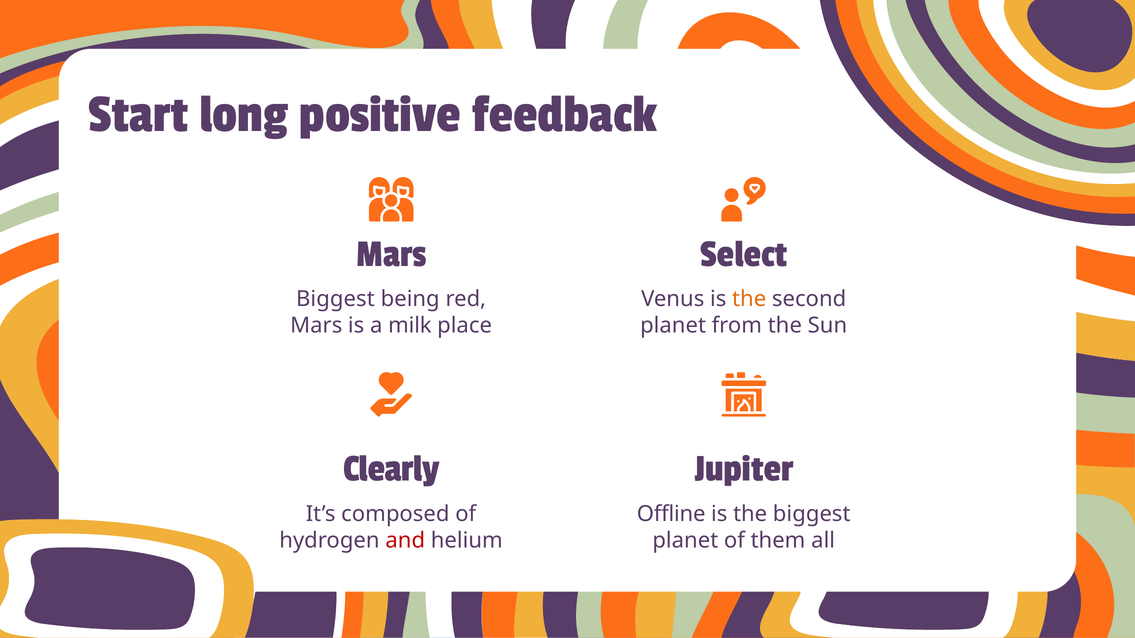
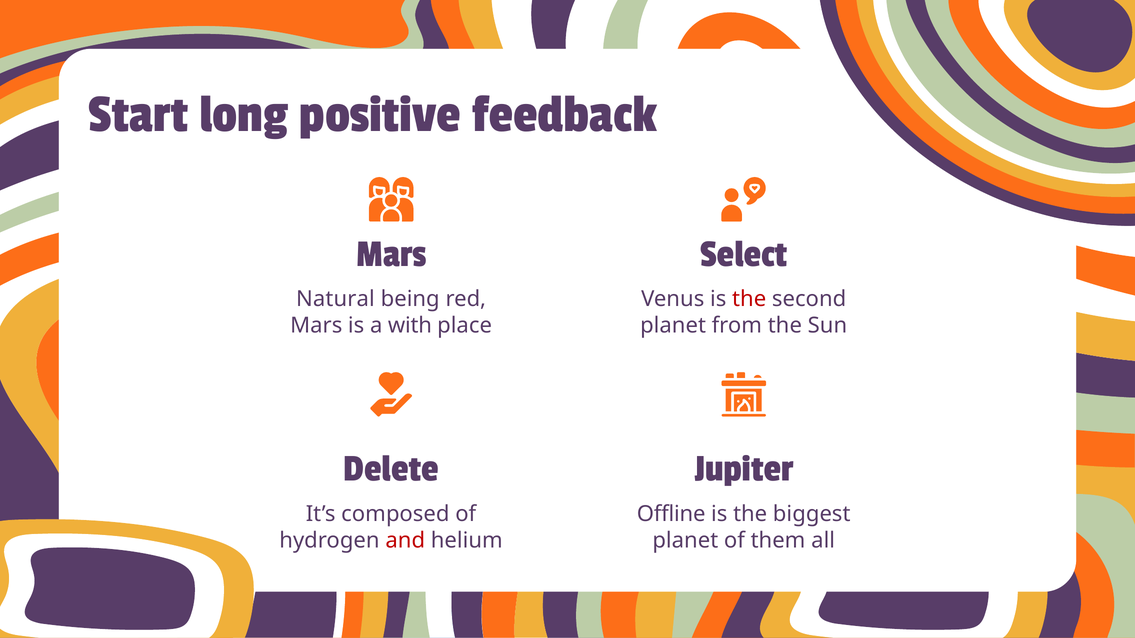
Biggest at (335, 299): Biggest -> Natural
the at (749, 299) colour: orange -> red
milk: milk -> with
Clearly: Clearly -> Delete
